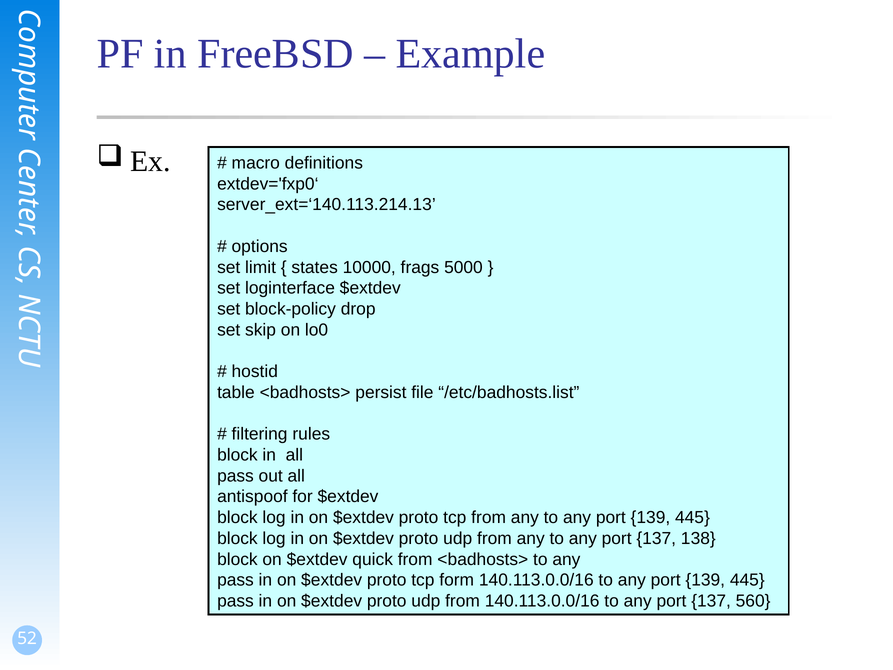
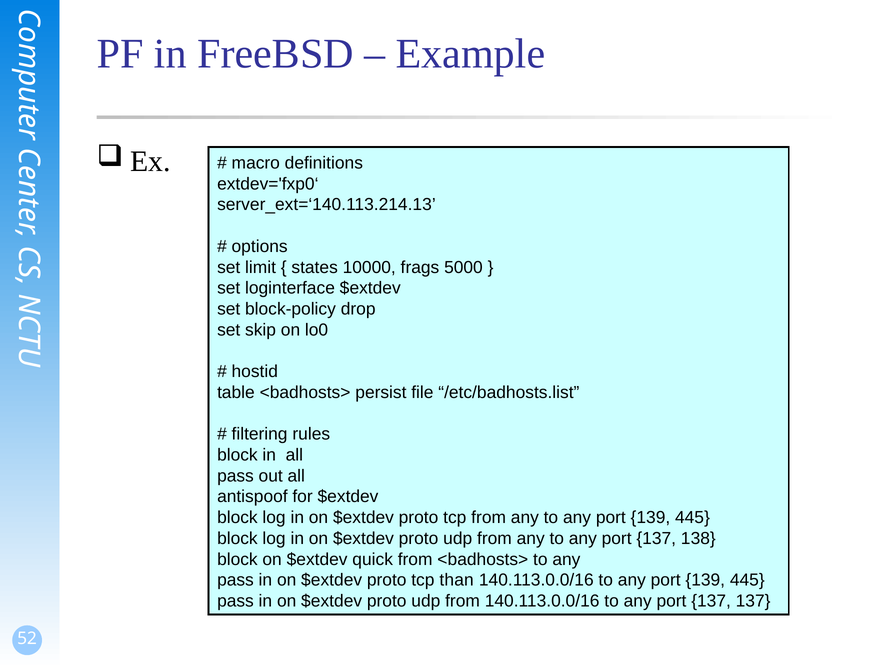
form: form -> than
137 560: 560 -> 137
